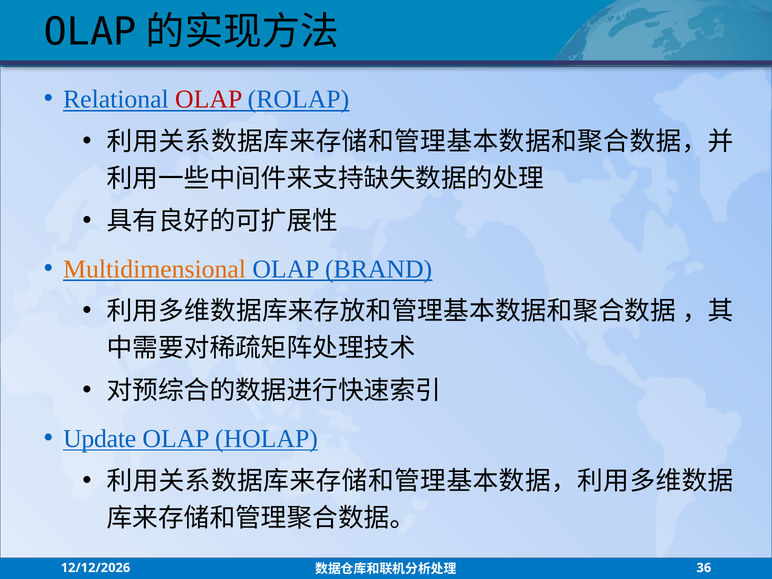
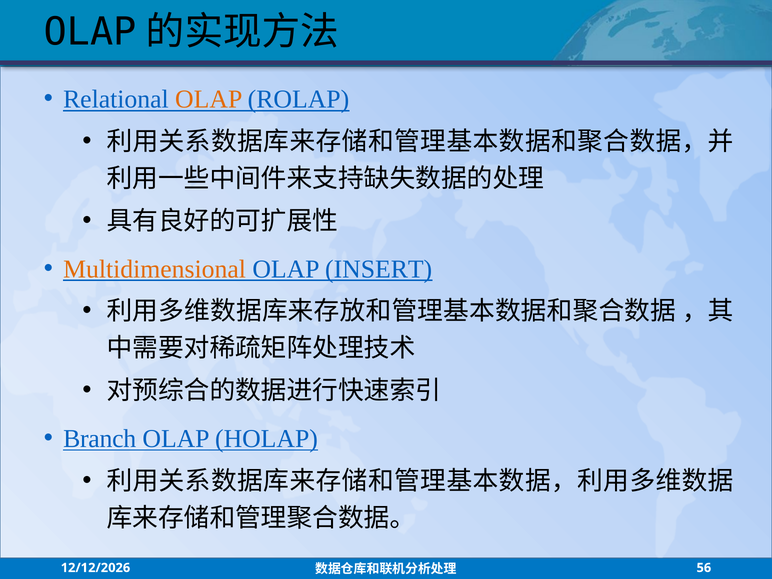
OLAP at (209, 99) colour: red -> orange
BRAND: BRAND -> INSERT
Update: Update -> Branch
36: 36 -> 56
